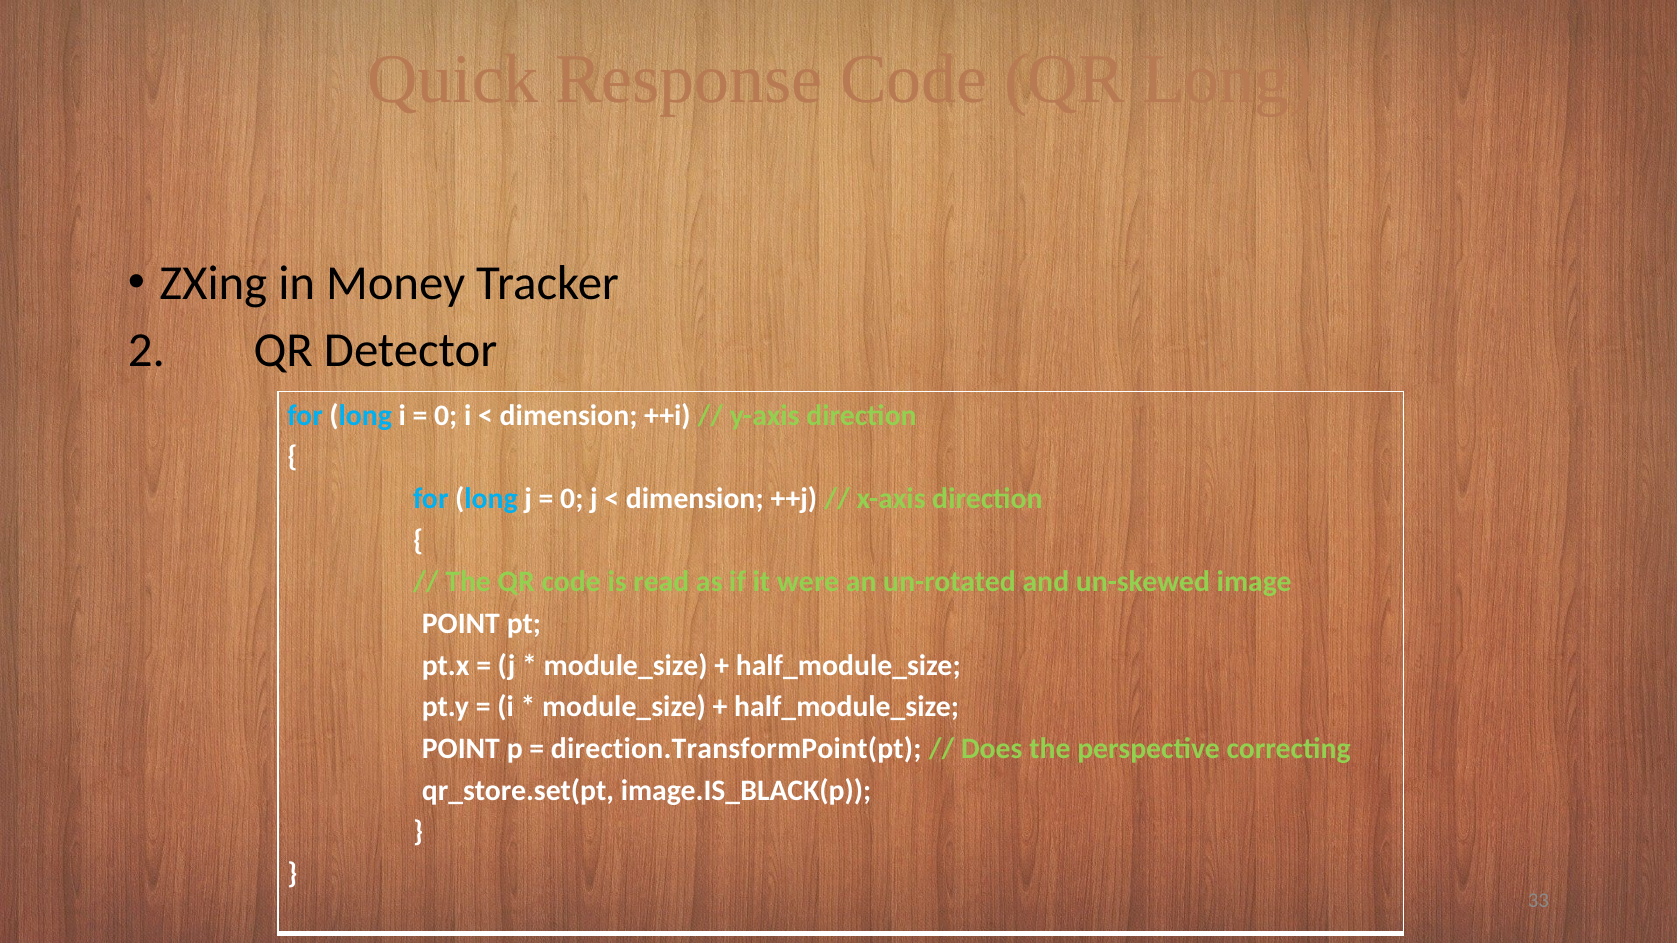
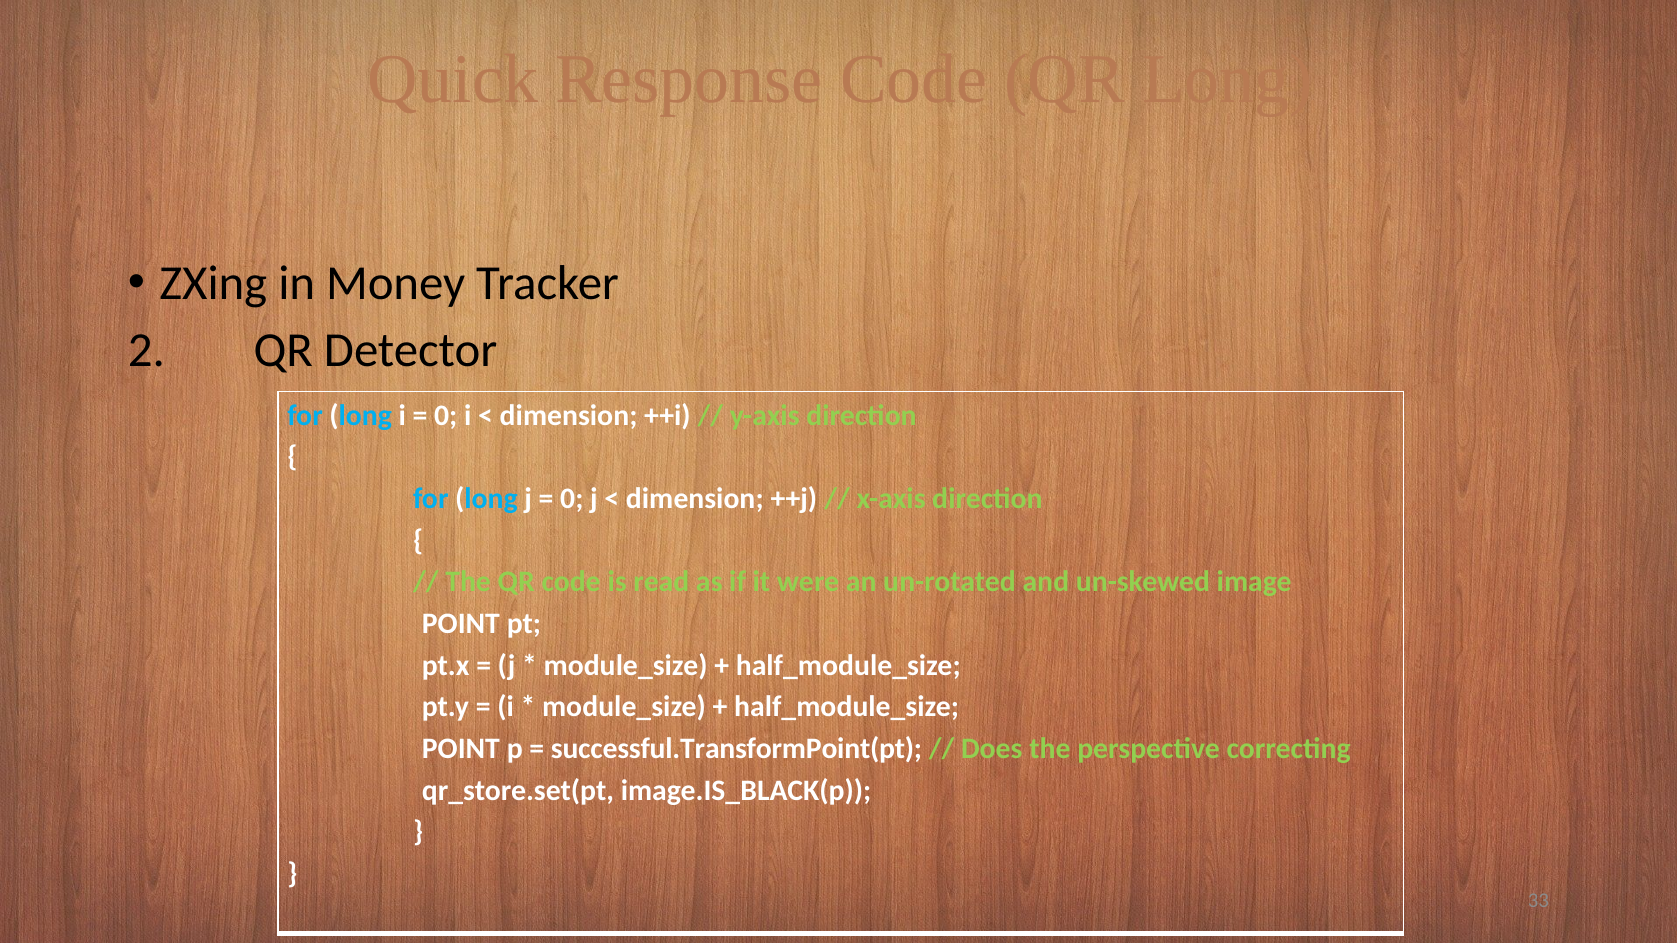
direction.TransformPoint(pt: direction.TransformPoint(pt -> successful.TransformPoint(pt
